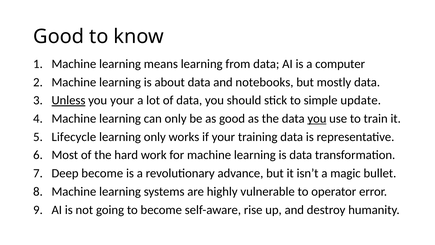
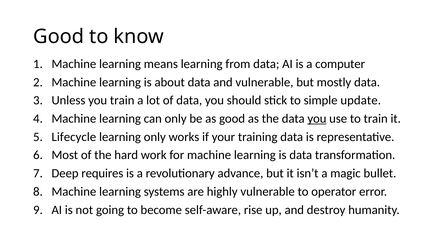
and notebooks: notebooks -> vulnerable
Unless underline: present -> none
you your: your -> train
Deep become: become -> requires
